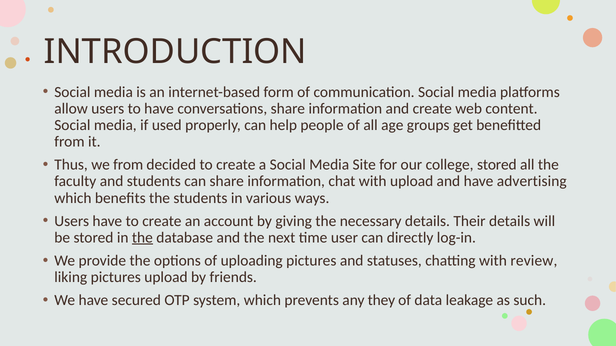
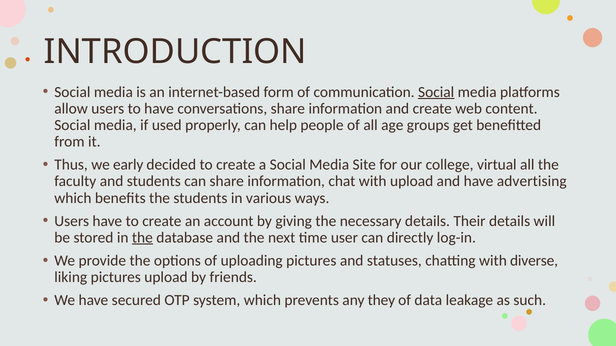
Social at (436, 92) underline: none -> present
we from: from -> early
college stored: stored -> virtual
review: review -> diverse
